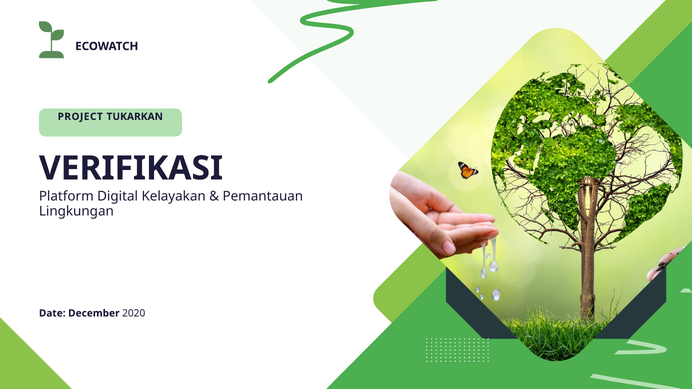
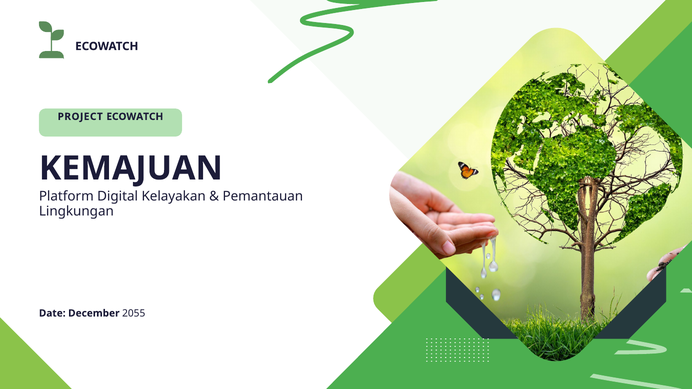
PROJECT TUKARKAN: TUKARKAN -> ECOWATCH
VERIFIKASI: VERIFIKASI -> KEMAJUAN
2020: 2020 -> 2055
